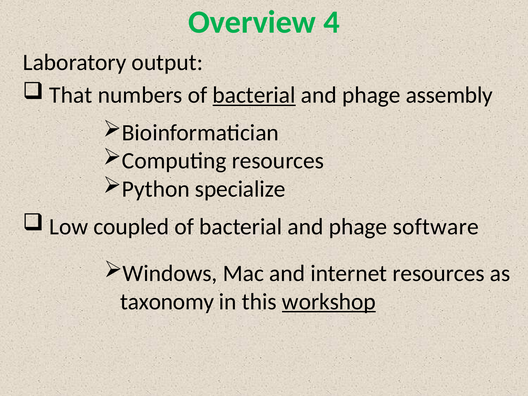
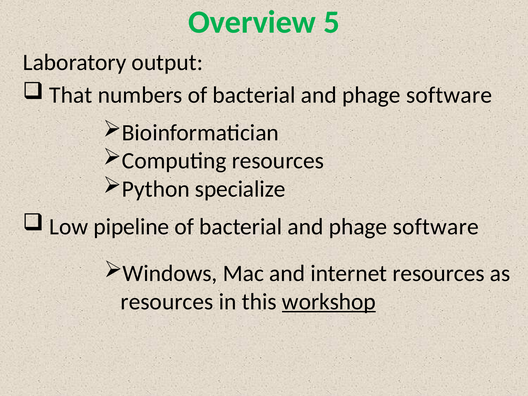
4: 4 -> 5
bacterial at (254, 95) underline: present -> none
assembly at (449, 95): assembly -> software
coupled: coupled -> pipeline
taxonomy at (167, 302): taxonomy -> resources
